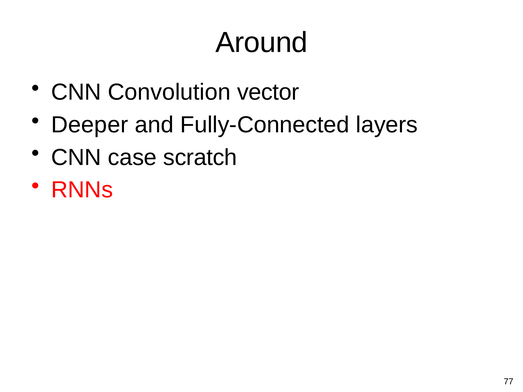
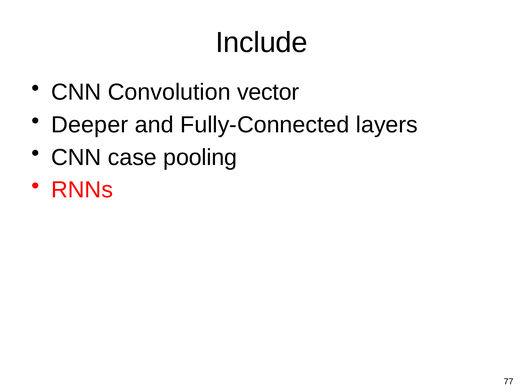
Around: Around -> Include
scratch: scratch -> pooling
